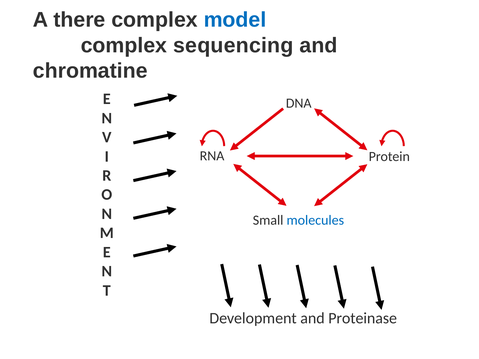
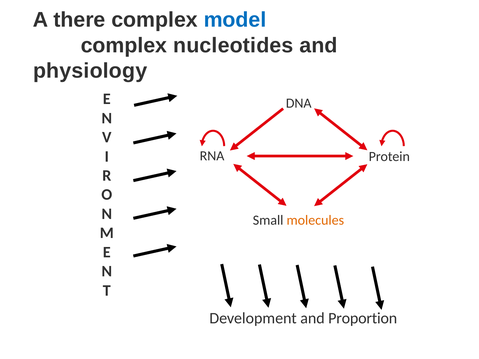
sequencing: sequencing -> nucleotides
chromatine: chromatine -> physiology
molecules colour: blue -> orange
Proteinase: Proteinase -> Proportion
